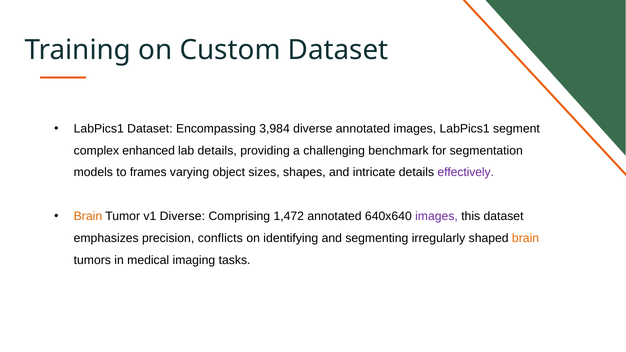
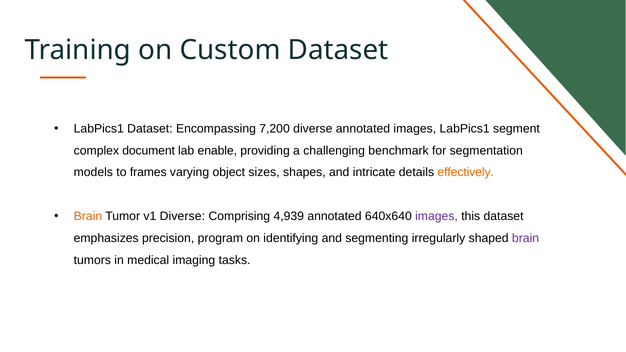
3,984: 3,984 -> 7,200
enhanced: enhanced -> document
lab details: details -> enable
effectively colour: purple -> orange
1,472: 1,472 -> 4,939
conflicts: conflicts -> program
brain at (526, 238) colour: orange -> purple
